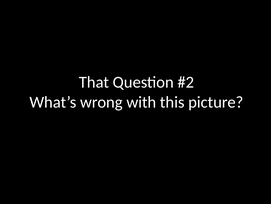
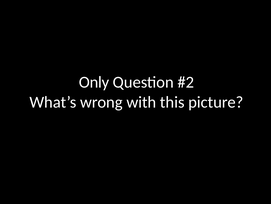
That: That -> Only
